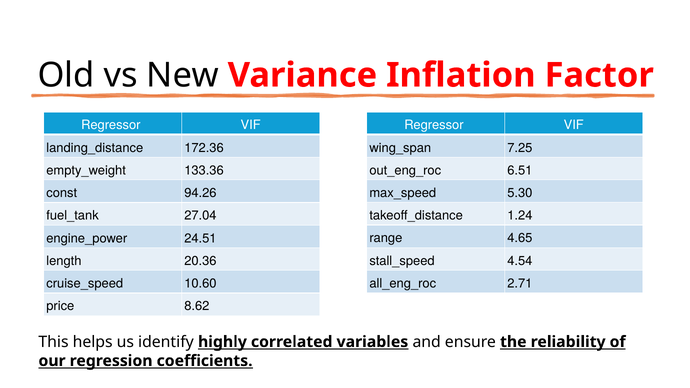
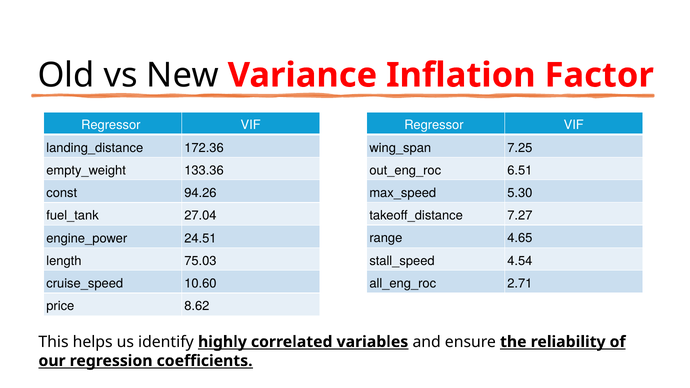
1.24: 1.24 -> 7.27
20.36: 20.36 -> 75.03
